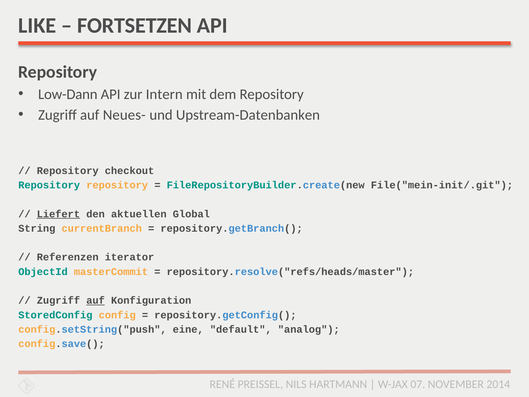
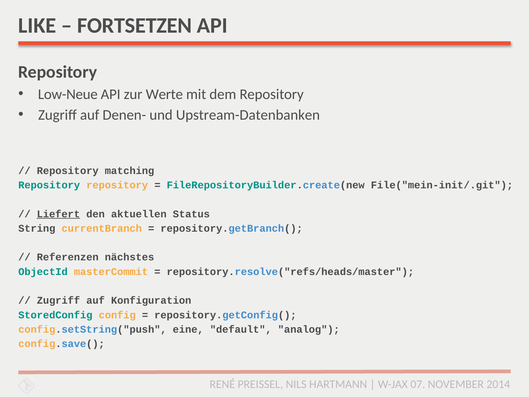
Low-Dann: Low-Dann -> Low-Neue
Intern: Intern -> Werte
Neues-: Neues- -> Denen-
checkout: checkout -> matching
Global: Global -> Status
iterator: iterator -> nächstes
auf at (96, 300) underline: present -> none
